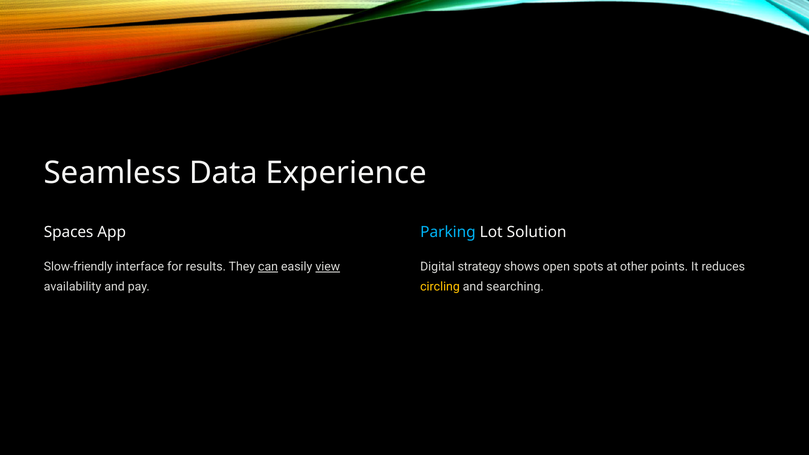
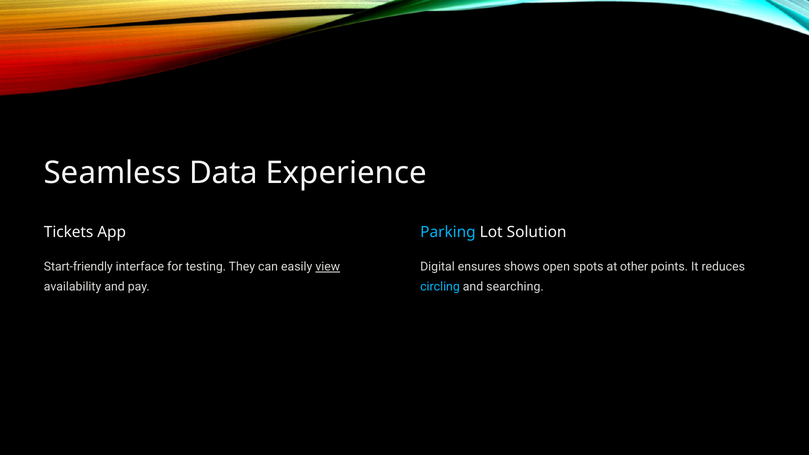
Spaces: Spaces -> Tickets
Slow-friendly: Slow-friendly -> Start-friendly
results: results -> testing
can underline: present -> none
strategy: strategy -> ensures
circling colour: yellow -> light blue
